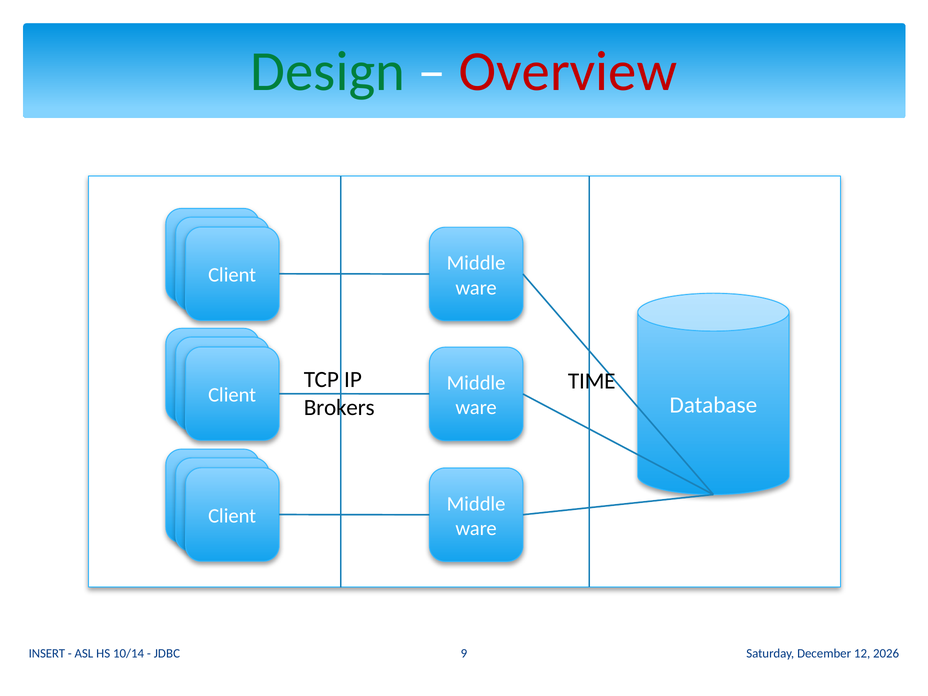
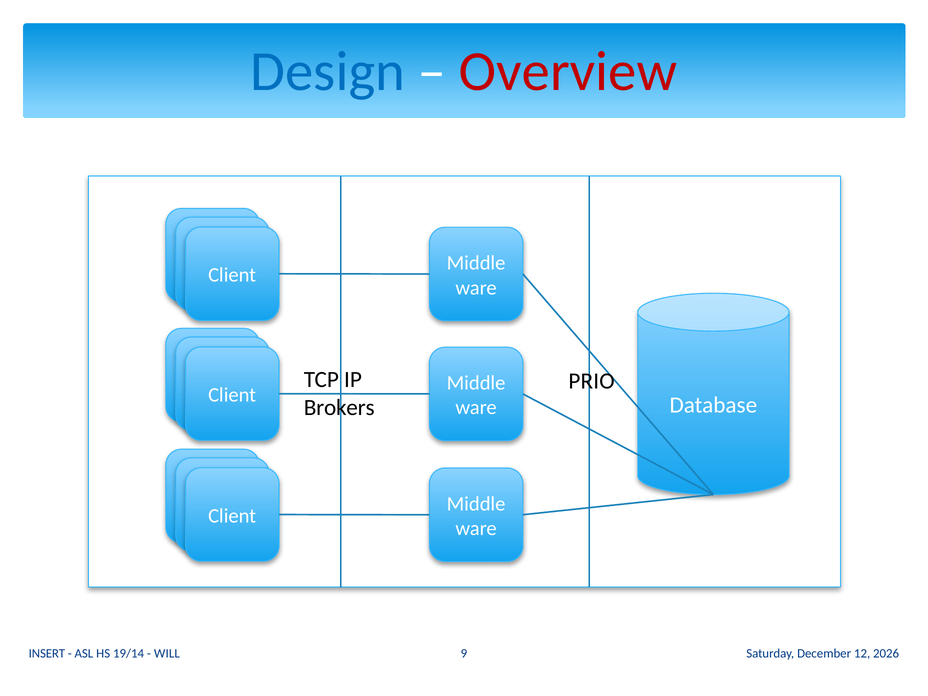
Design colour: green -> blue
TIME: TIME -> PRIO
10/14: 10/14 -> 19/14
JDBC: JDBC -> WILL
